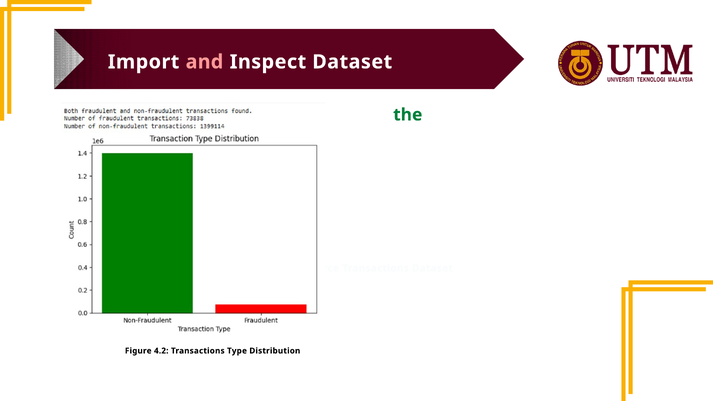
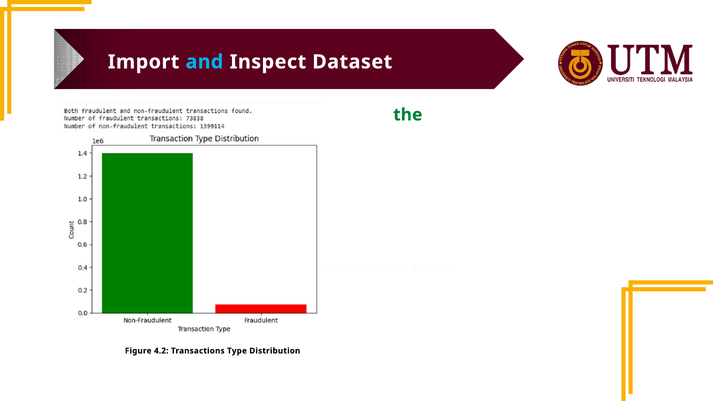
and colour: pink -> light blue
